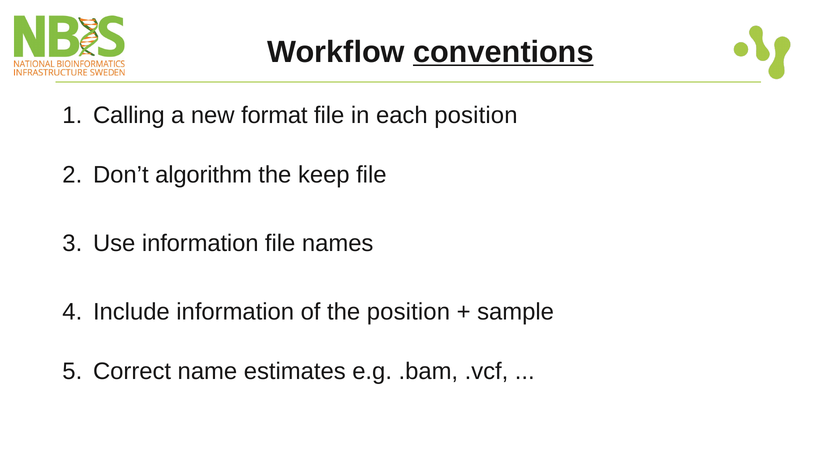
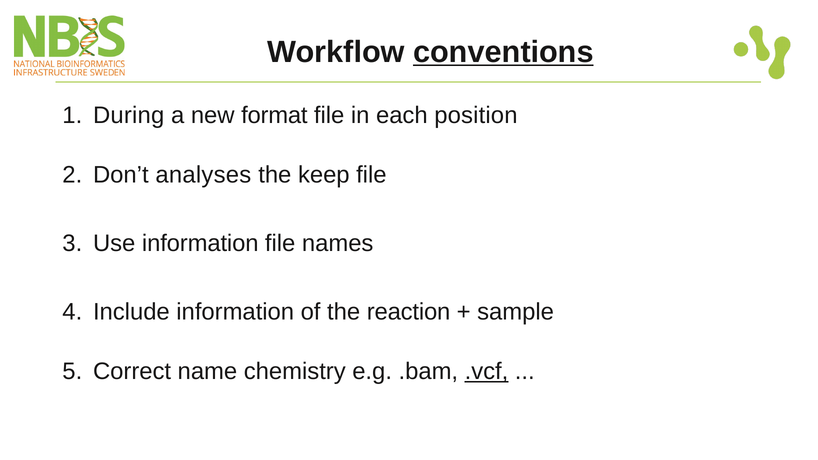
Calling: Calling -> During
algorithm: algorithm -> analyses
the position: position -> reaction
estimates: estimates -> chemistry
.vcf underline: none -> present
